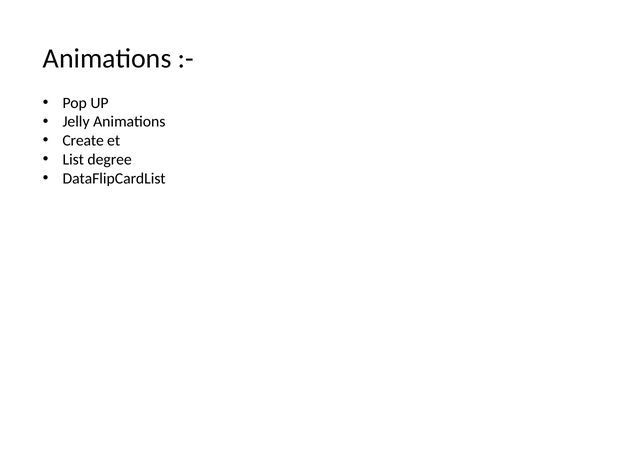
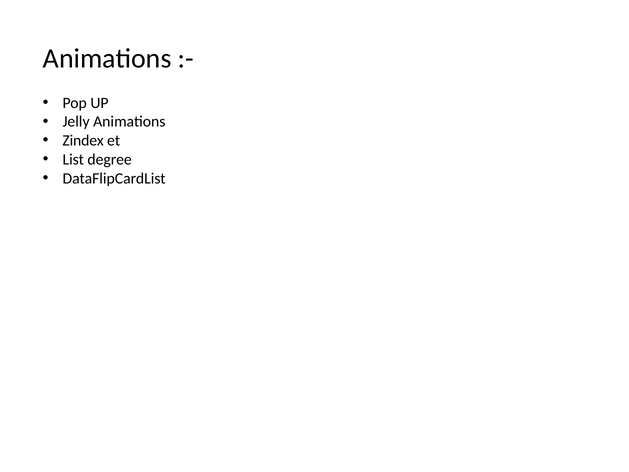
Create: Create -> Zindex
